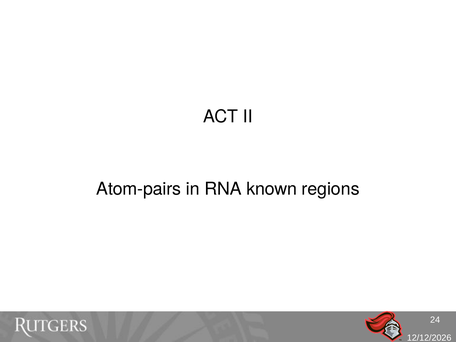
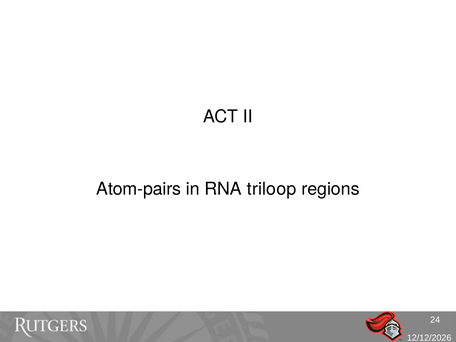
known: known -> triloop
